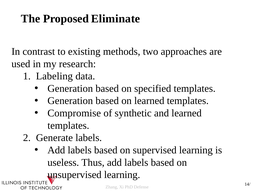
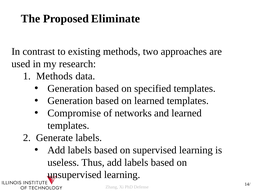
Labeling at (54, 76): Labeling -> Methods
synthetic: synthetic -> networks
